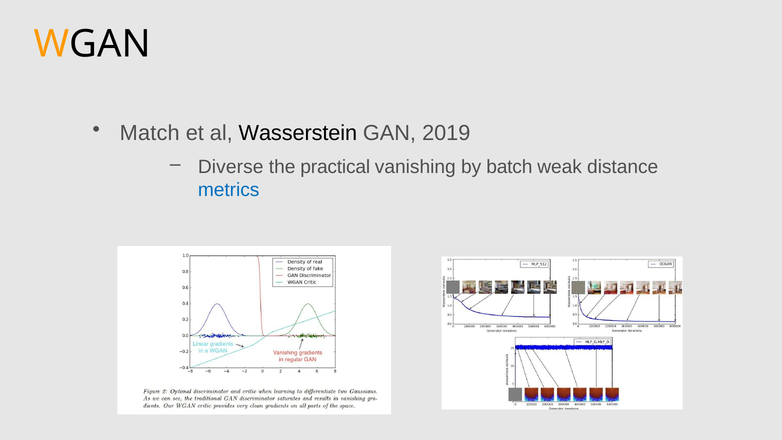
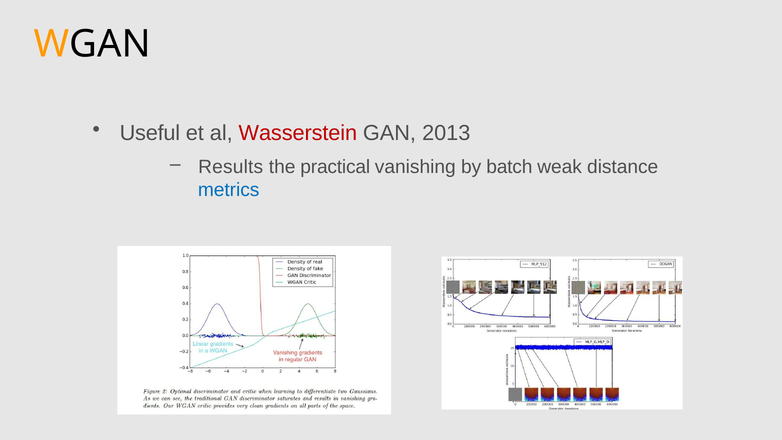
Match: Match -> Useful
Wasserstein colour: black -> red
2019: 2019 -> 2013
Diverse: Diverse -> Results
